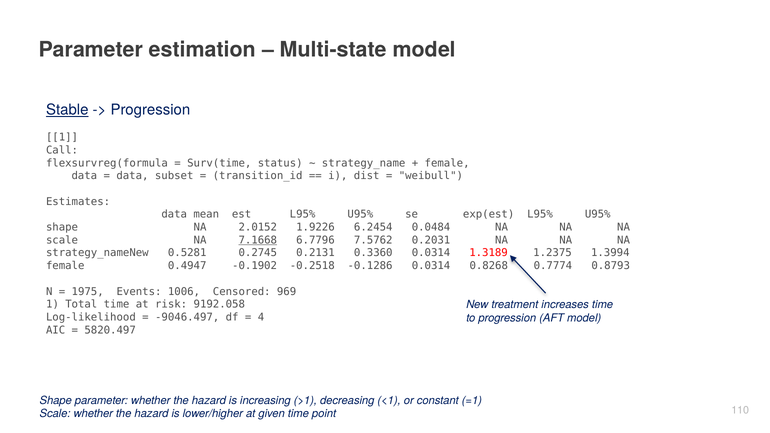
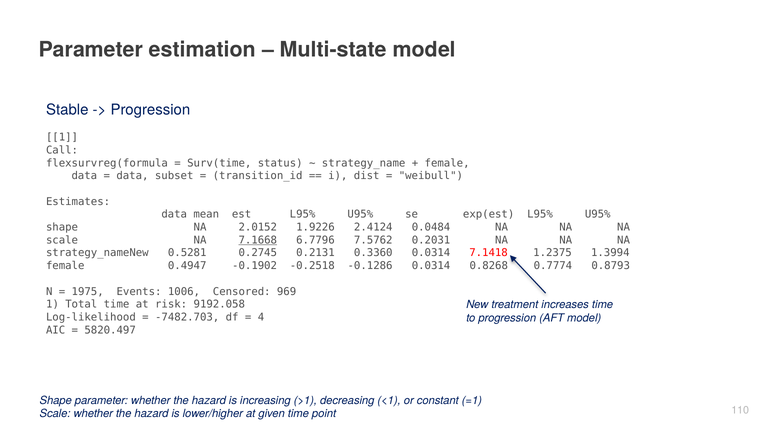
Stable underline: present -> none
6.2454: 6.2454 -> 2.4124
1.3189: 1.3189 -> 7.1418
-9046.497: -9046.497 -> -7482.703
